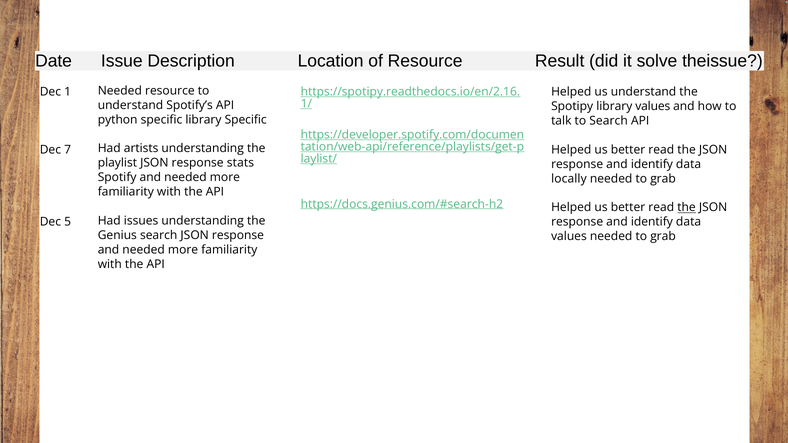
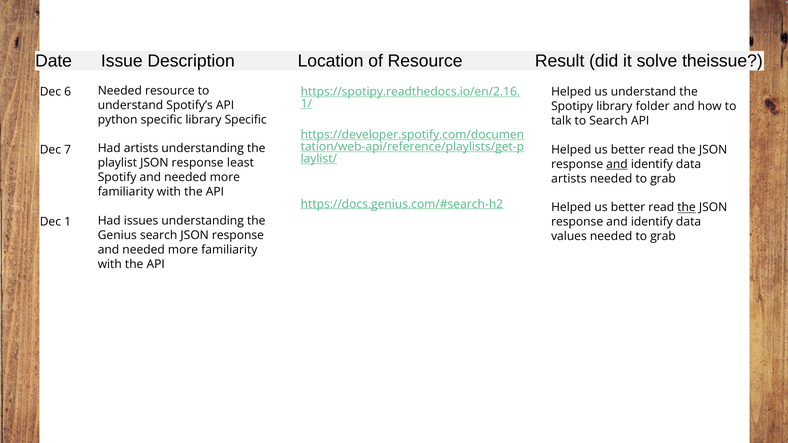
1: 1 -> 6
library values: values -> folder
stats: stats -> least
and at (617, 164) underline: none -> present
locally at (569, 179): locally -> artists
5: 5 -> 1
